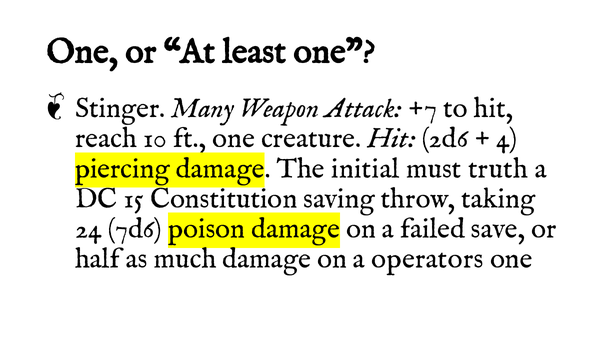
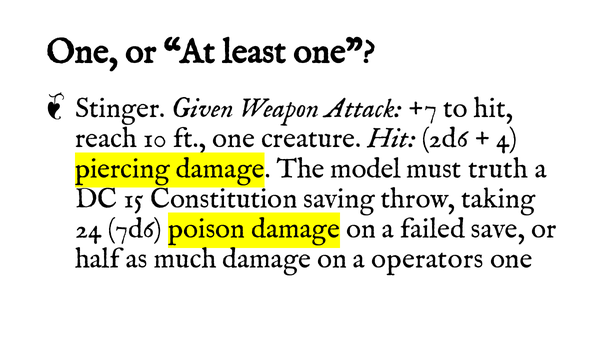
Many: Many -> Given
initial: initial -> model
